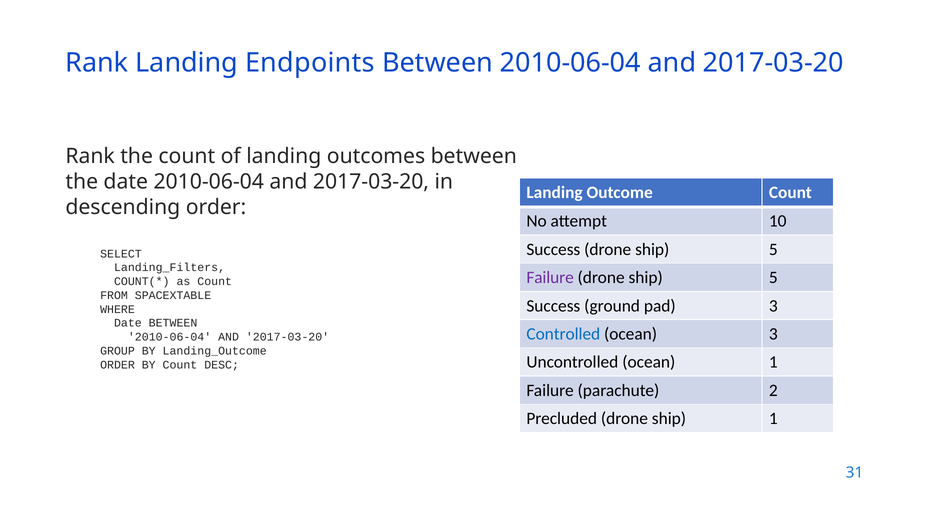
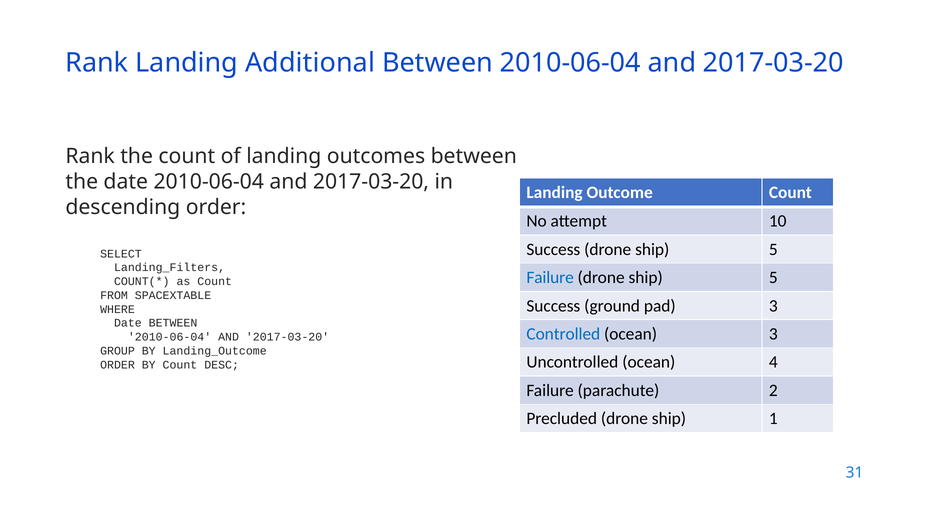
Endpoints: Endpoints -> Additional
Failure at (550, 278) colour: purple -> blue
ocean 1: 1 -> 4
